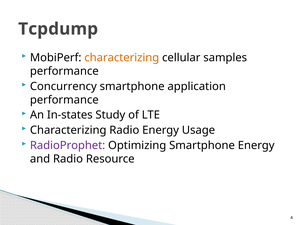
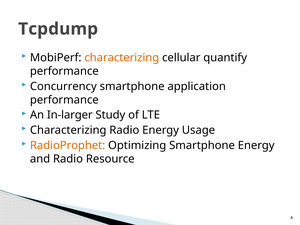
samples: samples -> quantify
In-states: In-states -> In-larger
RadioProphet colour: purple -> orange
